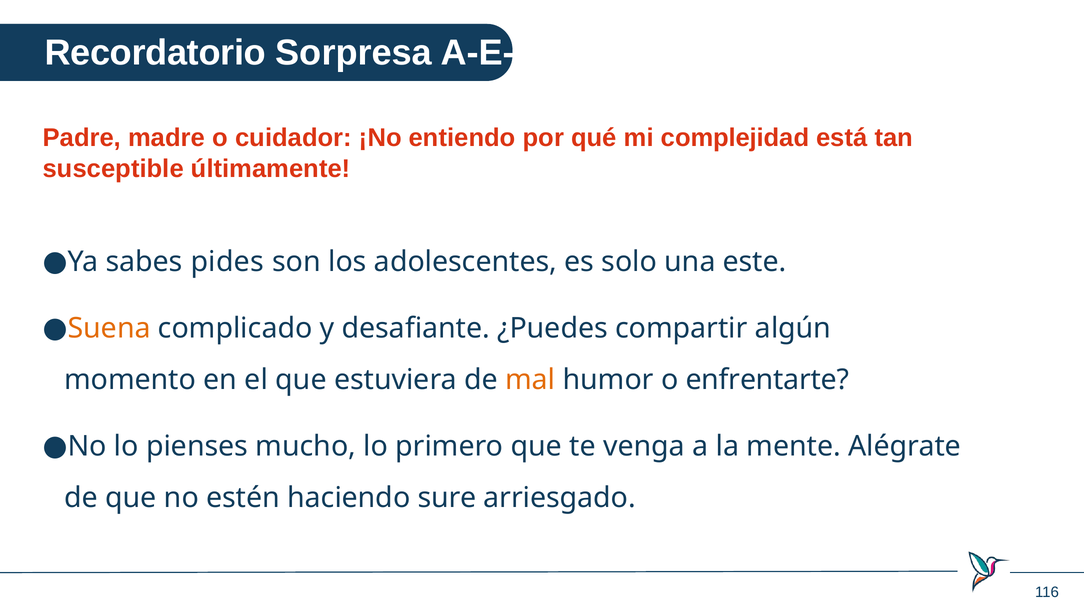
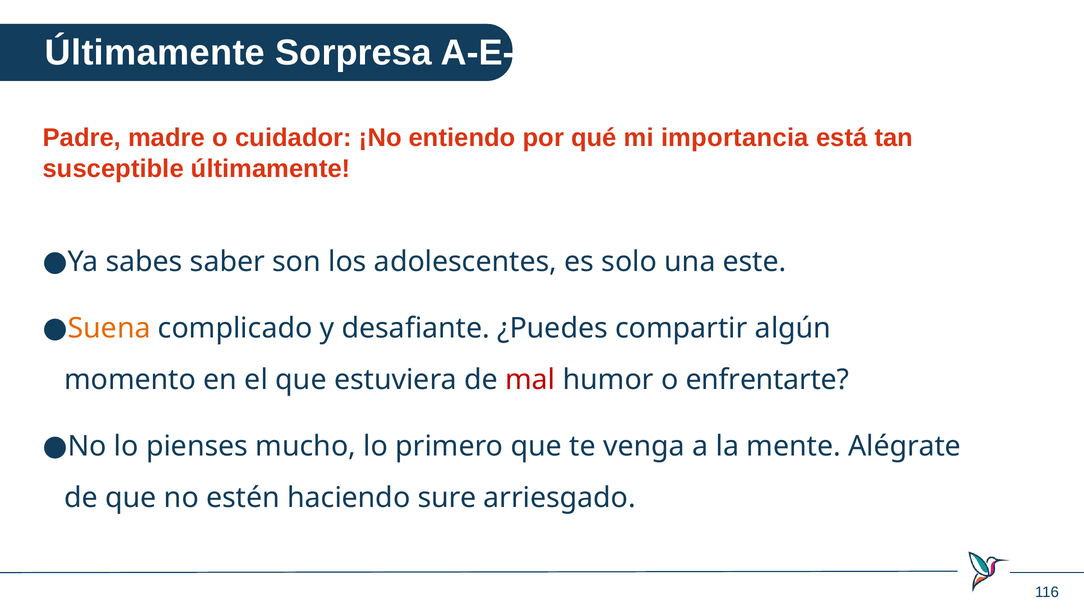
Recordatorio at (155, 53): Recordatorio -> Últimamente
complejidad: complejidad -> importancia
pides: pides -> saber
mal colour: orange -> red
